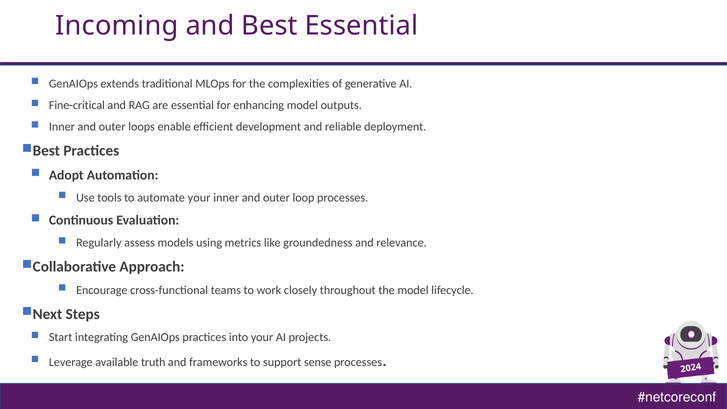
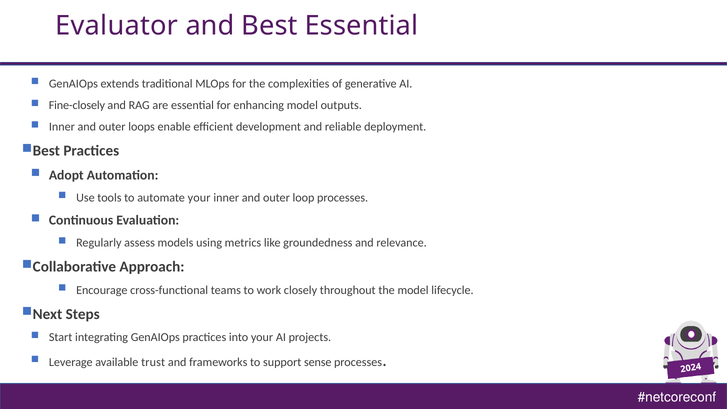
Incoming: Incoming -> Evaluator
Fine-critical: Fine-critical -> Fine-closely
truth: truth -> trust
